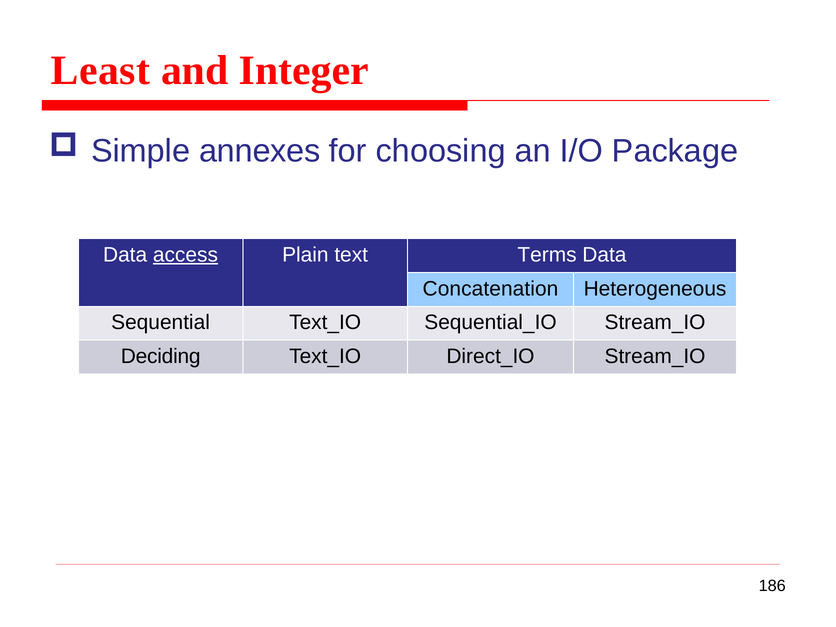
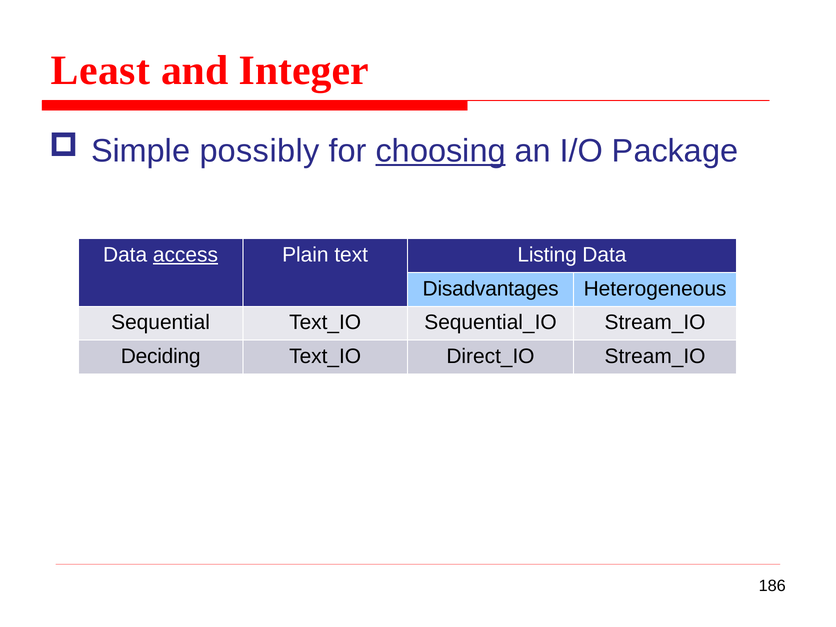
annexes: annexes -> possibly
choosing underline: none -> present
Terms: Terms -> Listing
Concatenation: Concatenation -> Disadvantages
